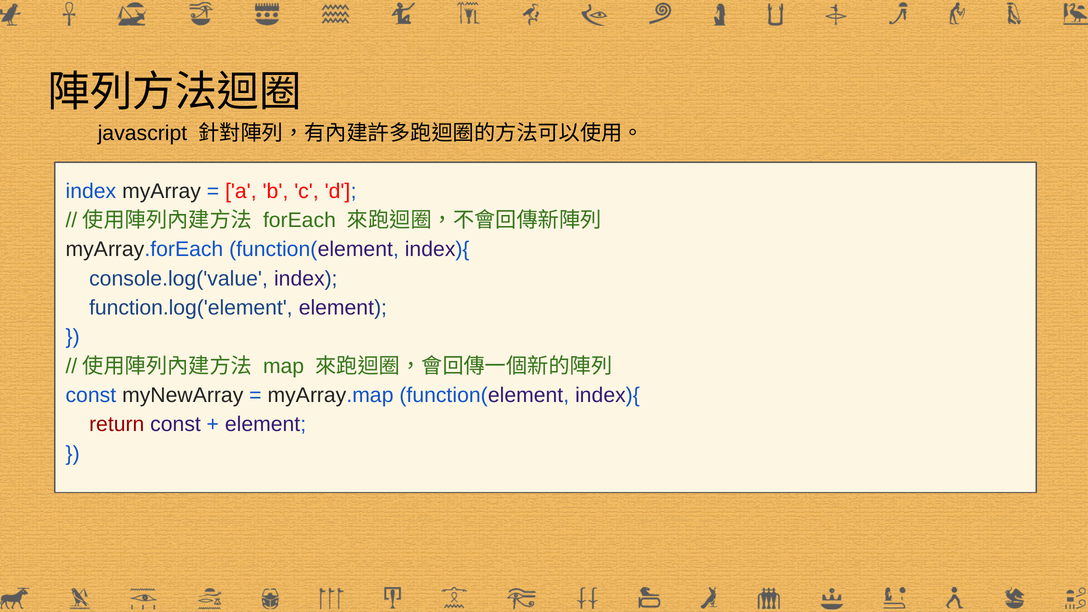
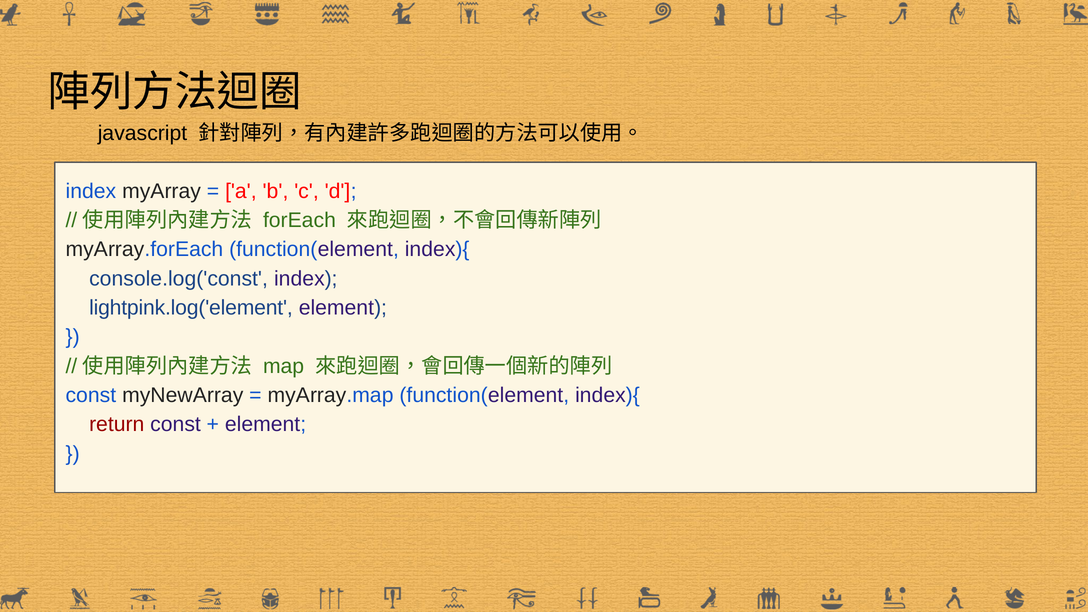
console.log('value: console.log('value -> console.log('const
function.log('element: function.log('element -> lightpink.log('element
